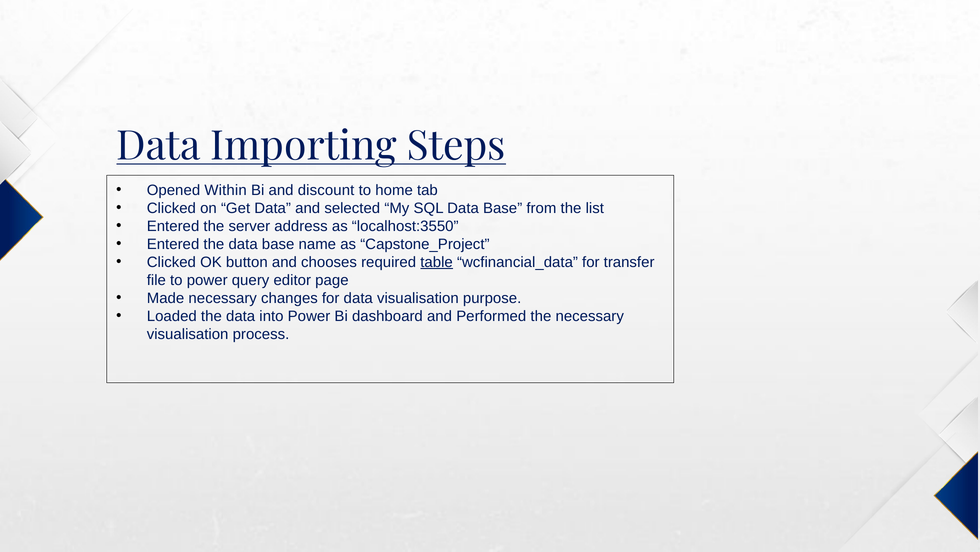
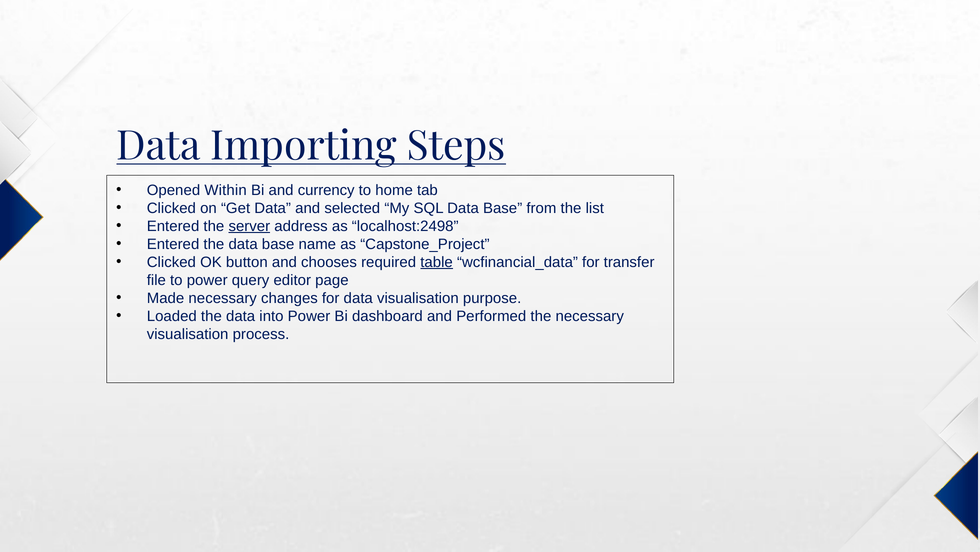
discount: discount -> currency
server underline: none -> present
localhost:3550: localhost:3550 -> localhost:2498
